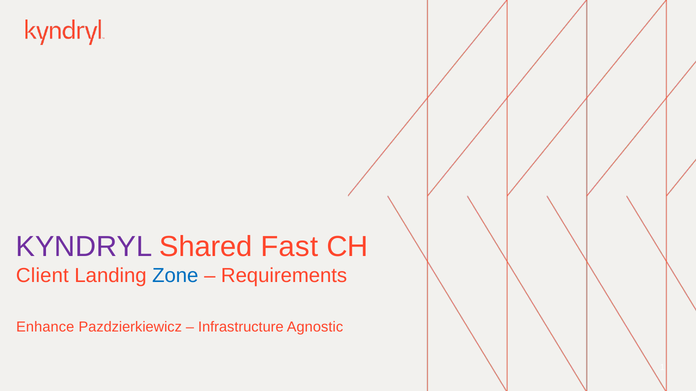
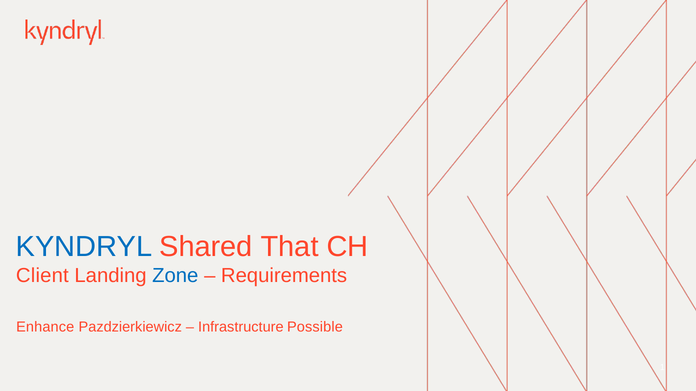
KYNDRYL colour: purple -> blue
Fast: Fast -> That
Agnostic: Agnostic -> Possible
